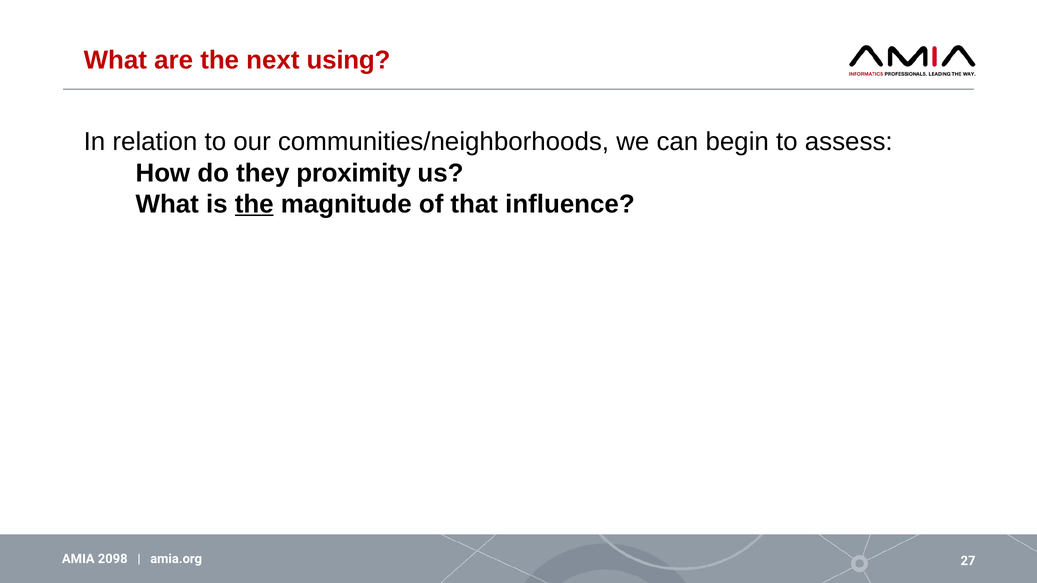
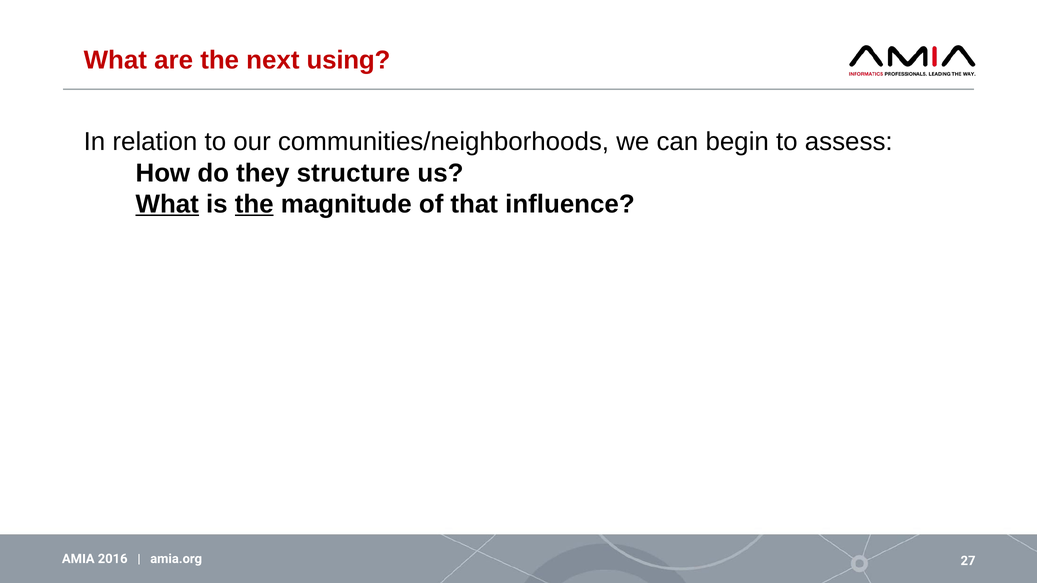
proximity: proximity -> structure
What at (167, 204) underline: none -> present
2098: 2098 -> 2016
